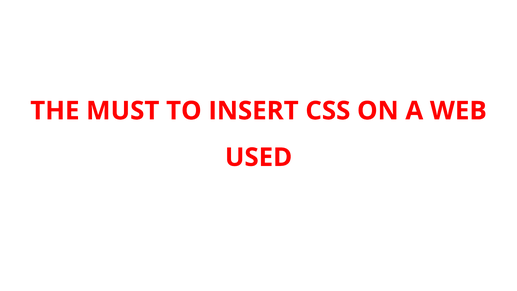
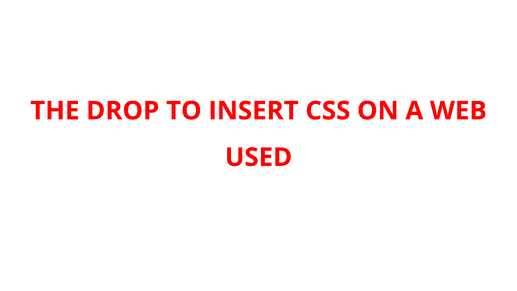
MUST: MUST -> DROP
